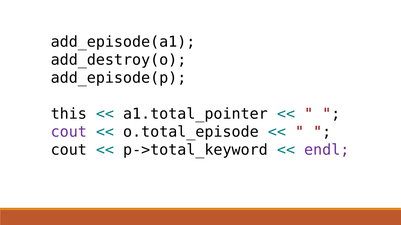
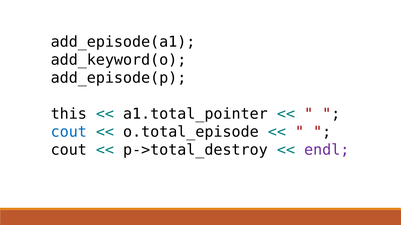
add_destroy(o: add_destroy(o -> add_keyword(o
cout at (69, 132) colour: purple -> blue
p->total_keyword: p->total_keyword -> p->total_destroy
